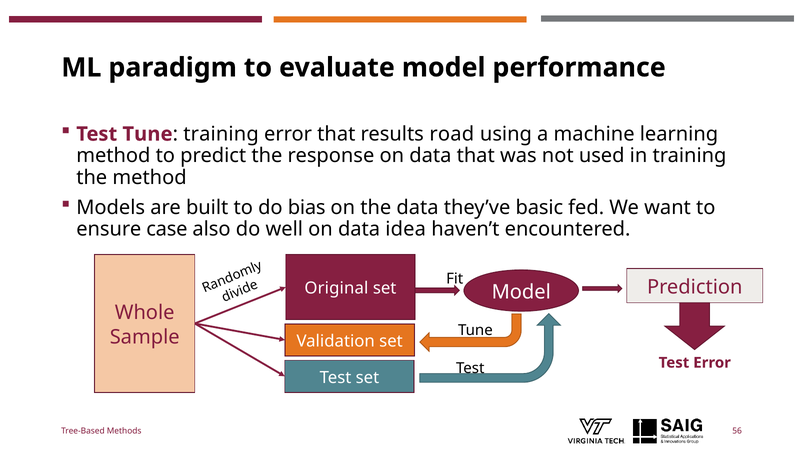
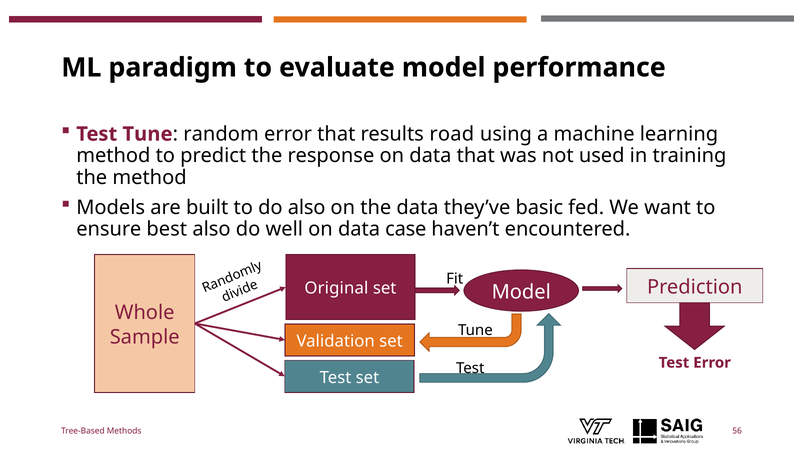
training at (221, 134): training -> random
do bias: bias -> also
case: case -> best
idea: idea -> case
